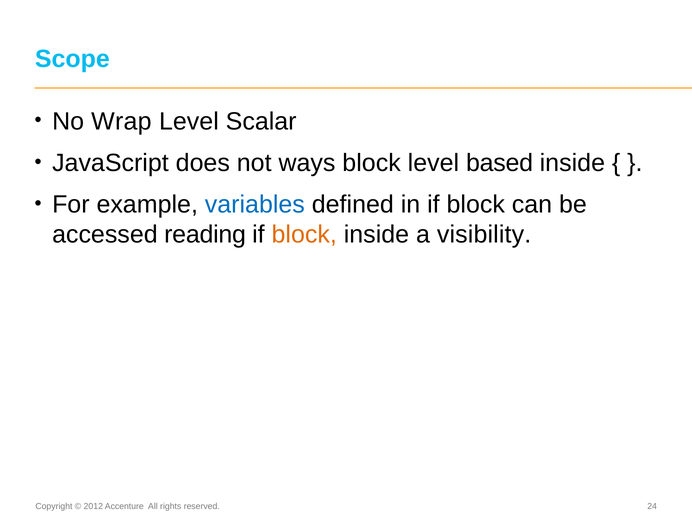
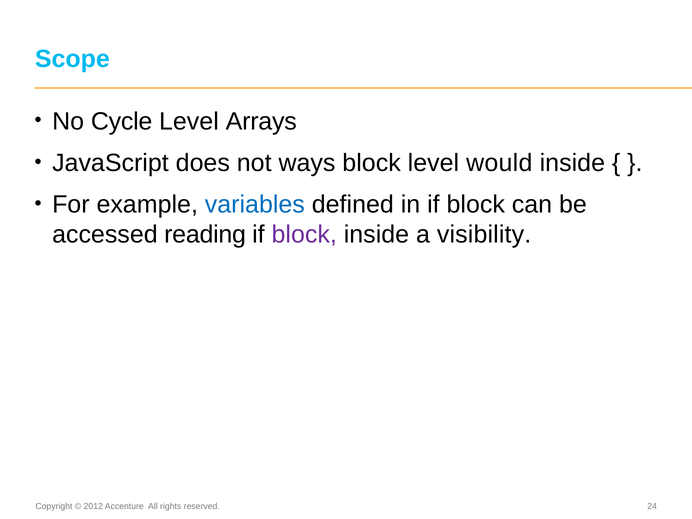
Wrap: Wrap -> Cycle
Scalar: Scalar -> Arrays
based: based -> would
block at (304, 235) colour: orange -> purple
